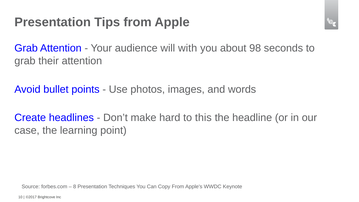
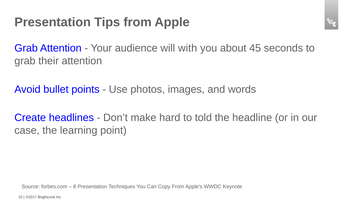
98: 98 -> 45
this: this -> told
